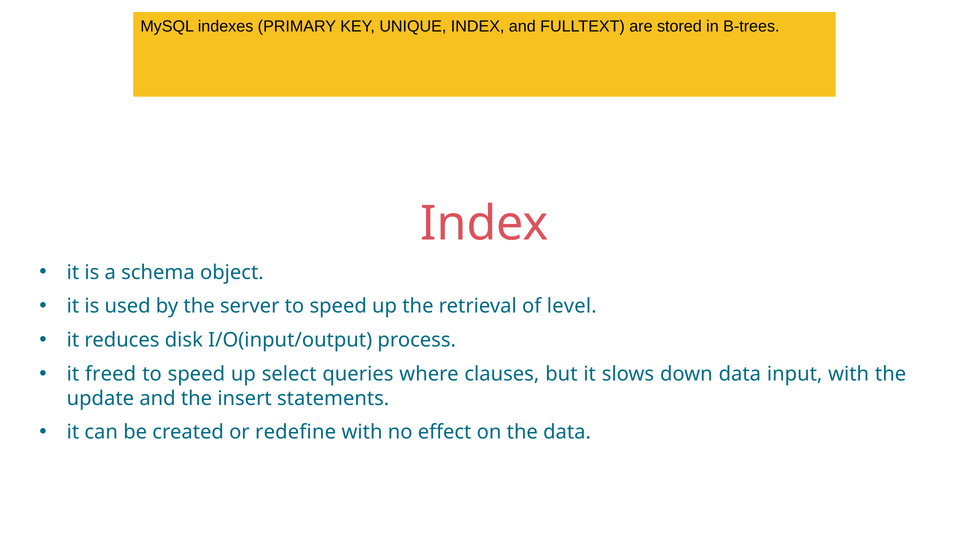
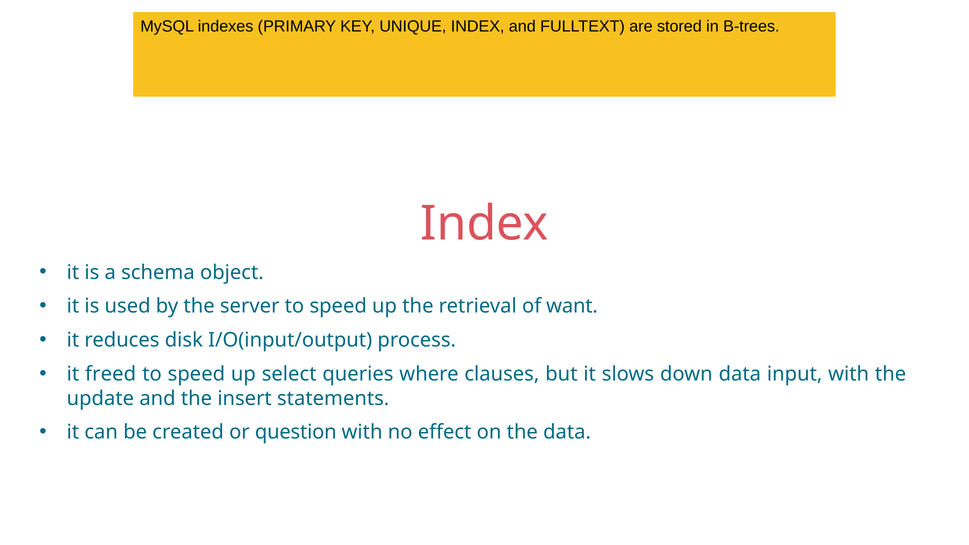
level: level -> want
redefine: redefine -> question
